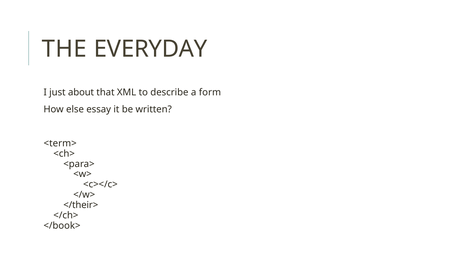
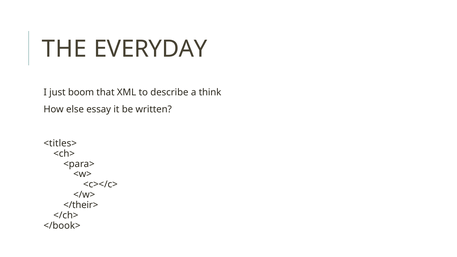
about: about -> boom
form: form -> think
<term>: <term> -> <titles>
